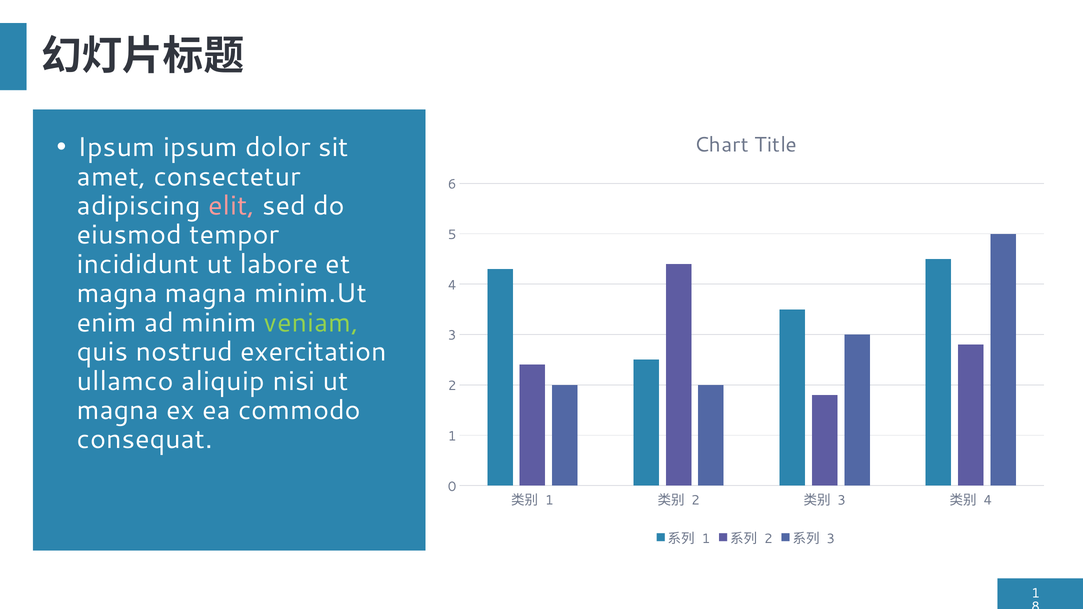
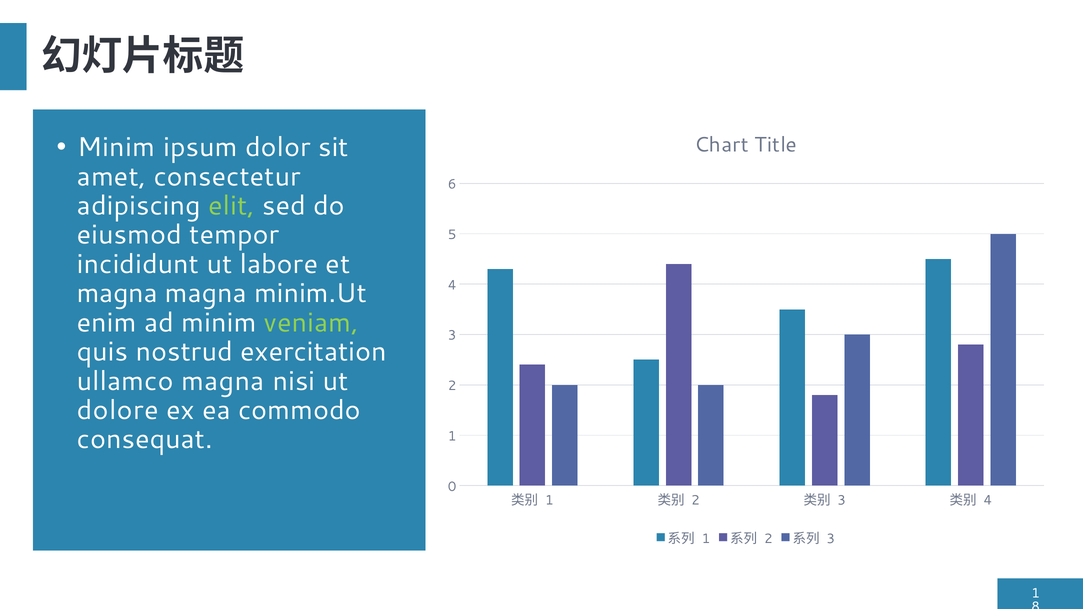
Ipsum at (116, 147): Ipsum -> Minim
elit colour: pink -> light green
ullamco aliquip: aliquip -> magna
magna at (118, 410): magna -> dolore
